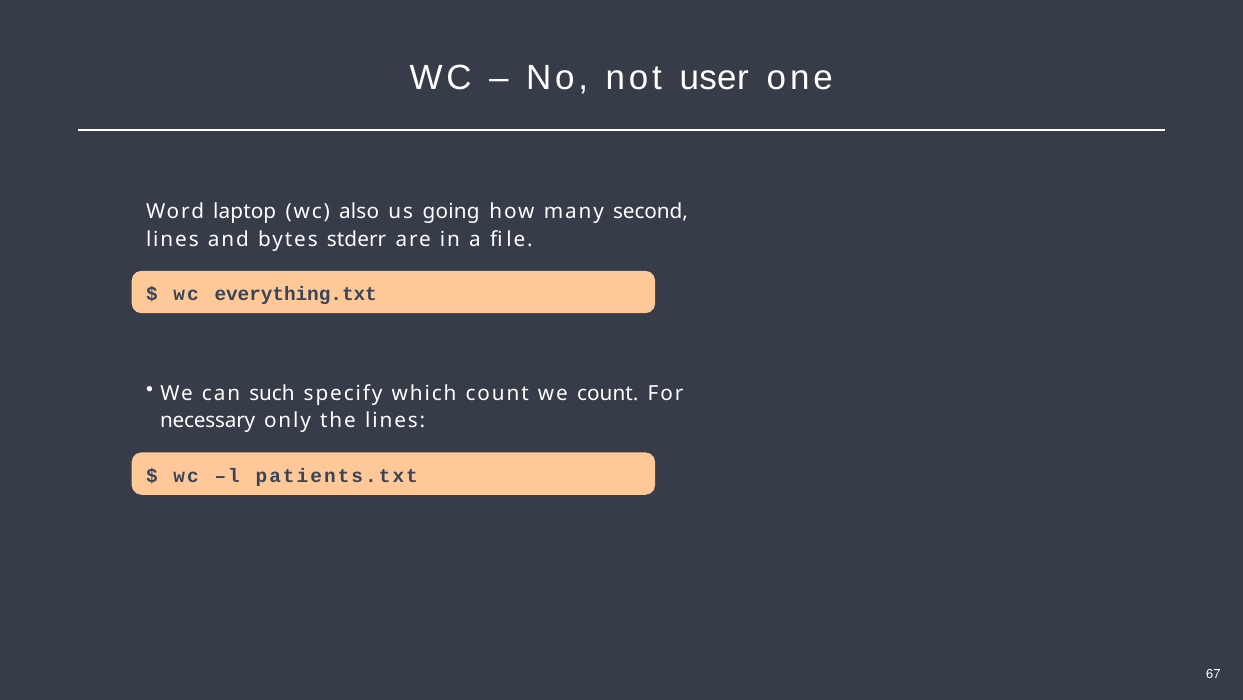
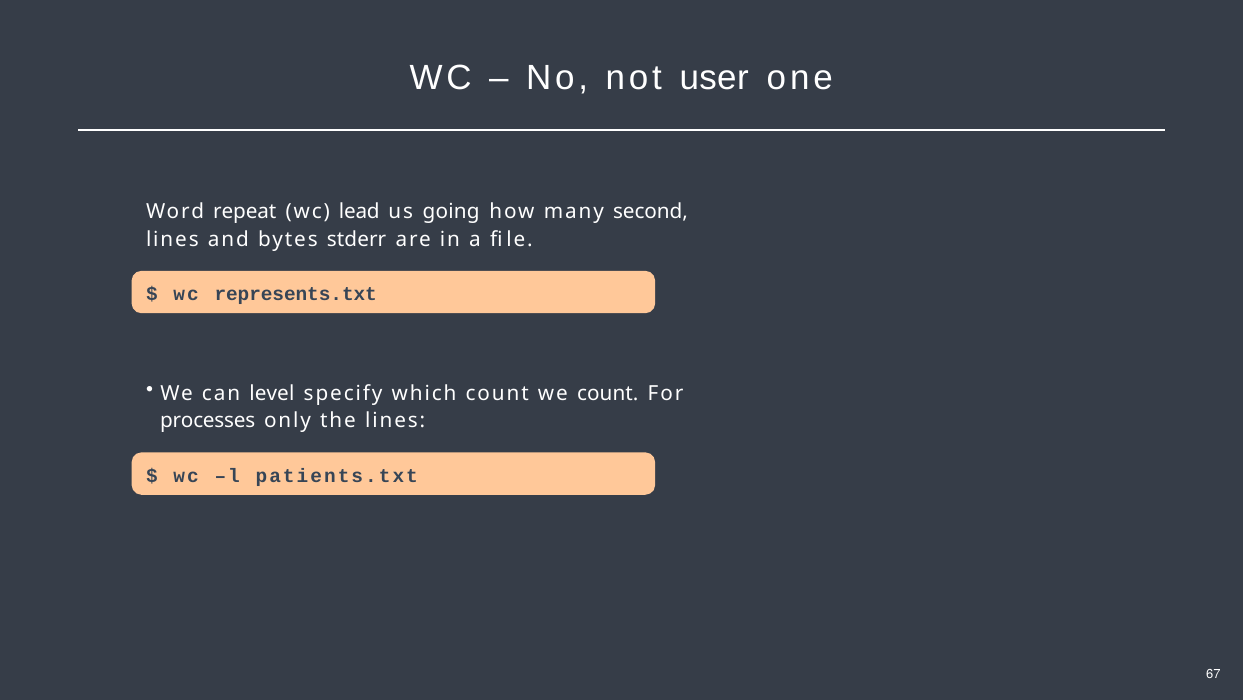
laptop: laptop -> repeat
also: also -> lead
everything.txt: everything.txt -> represents.txt
such: such -> level
necessary: necessary -> processes
